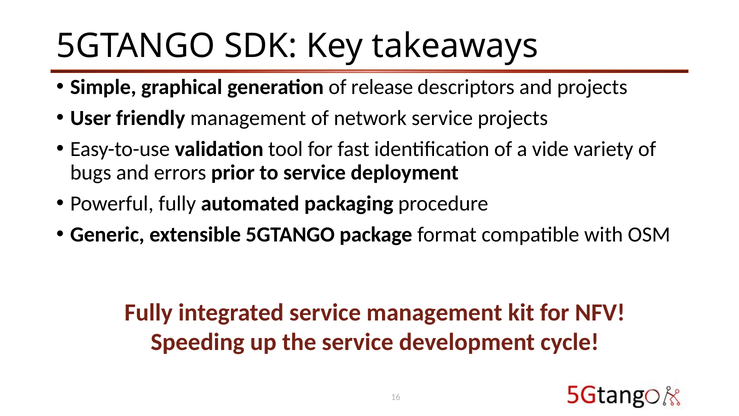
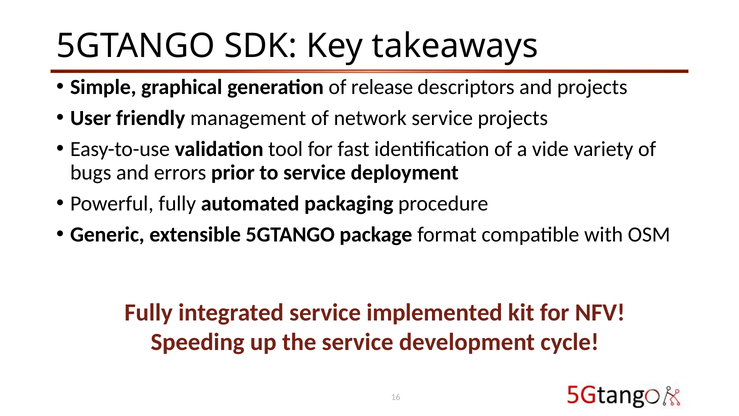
service management: management -> implemented
